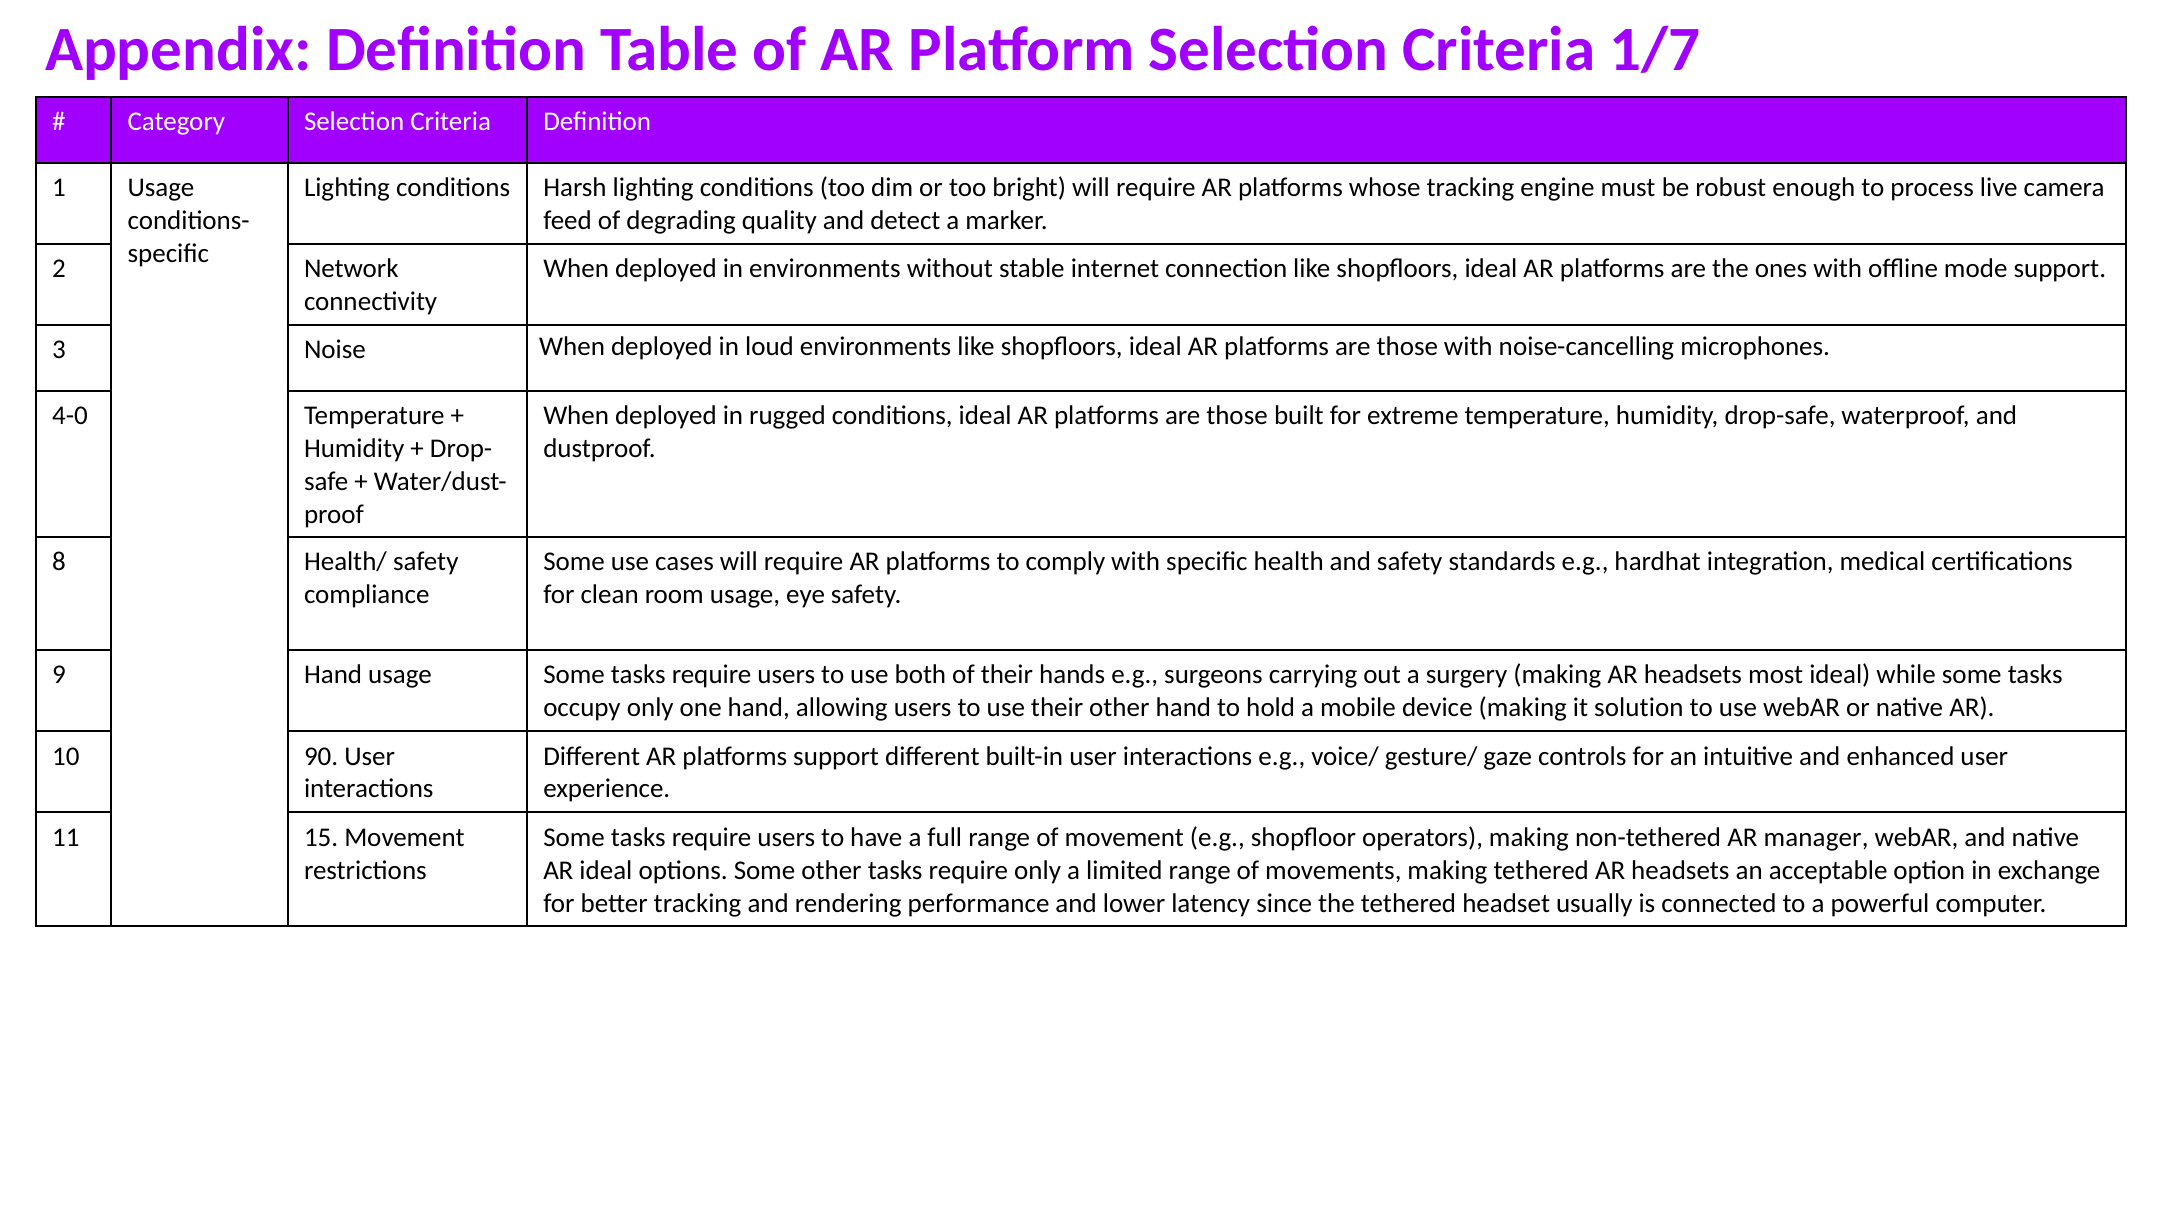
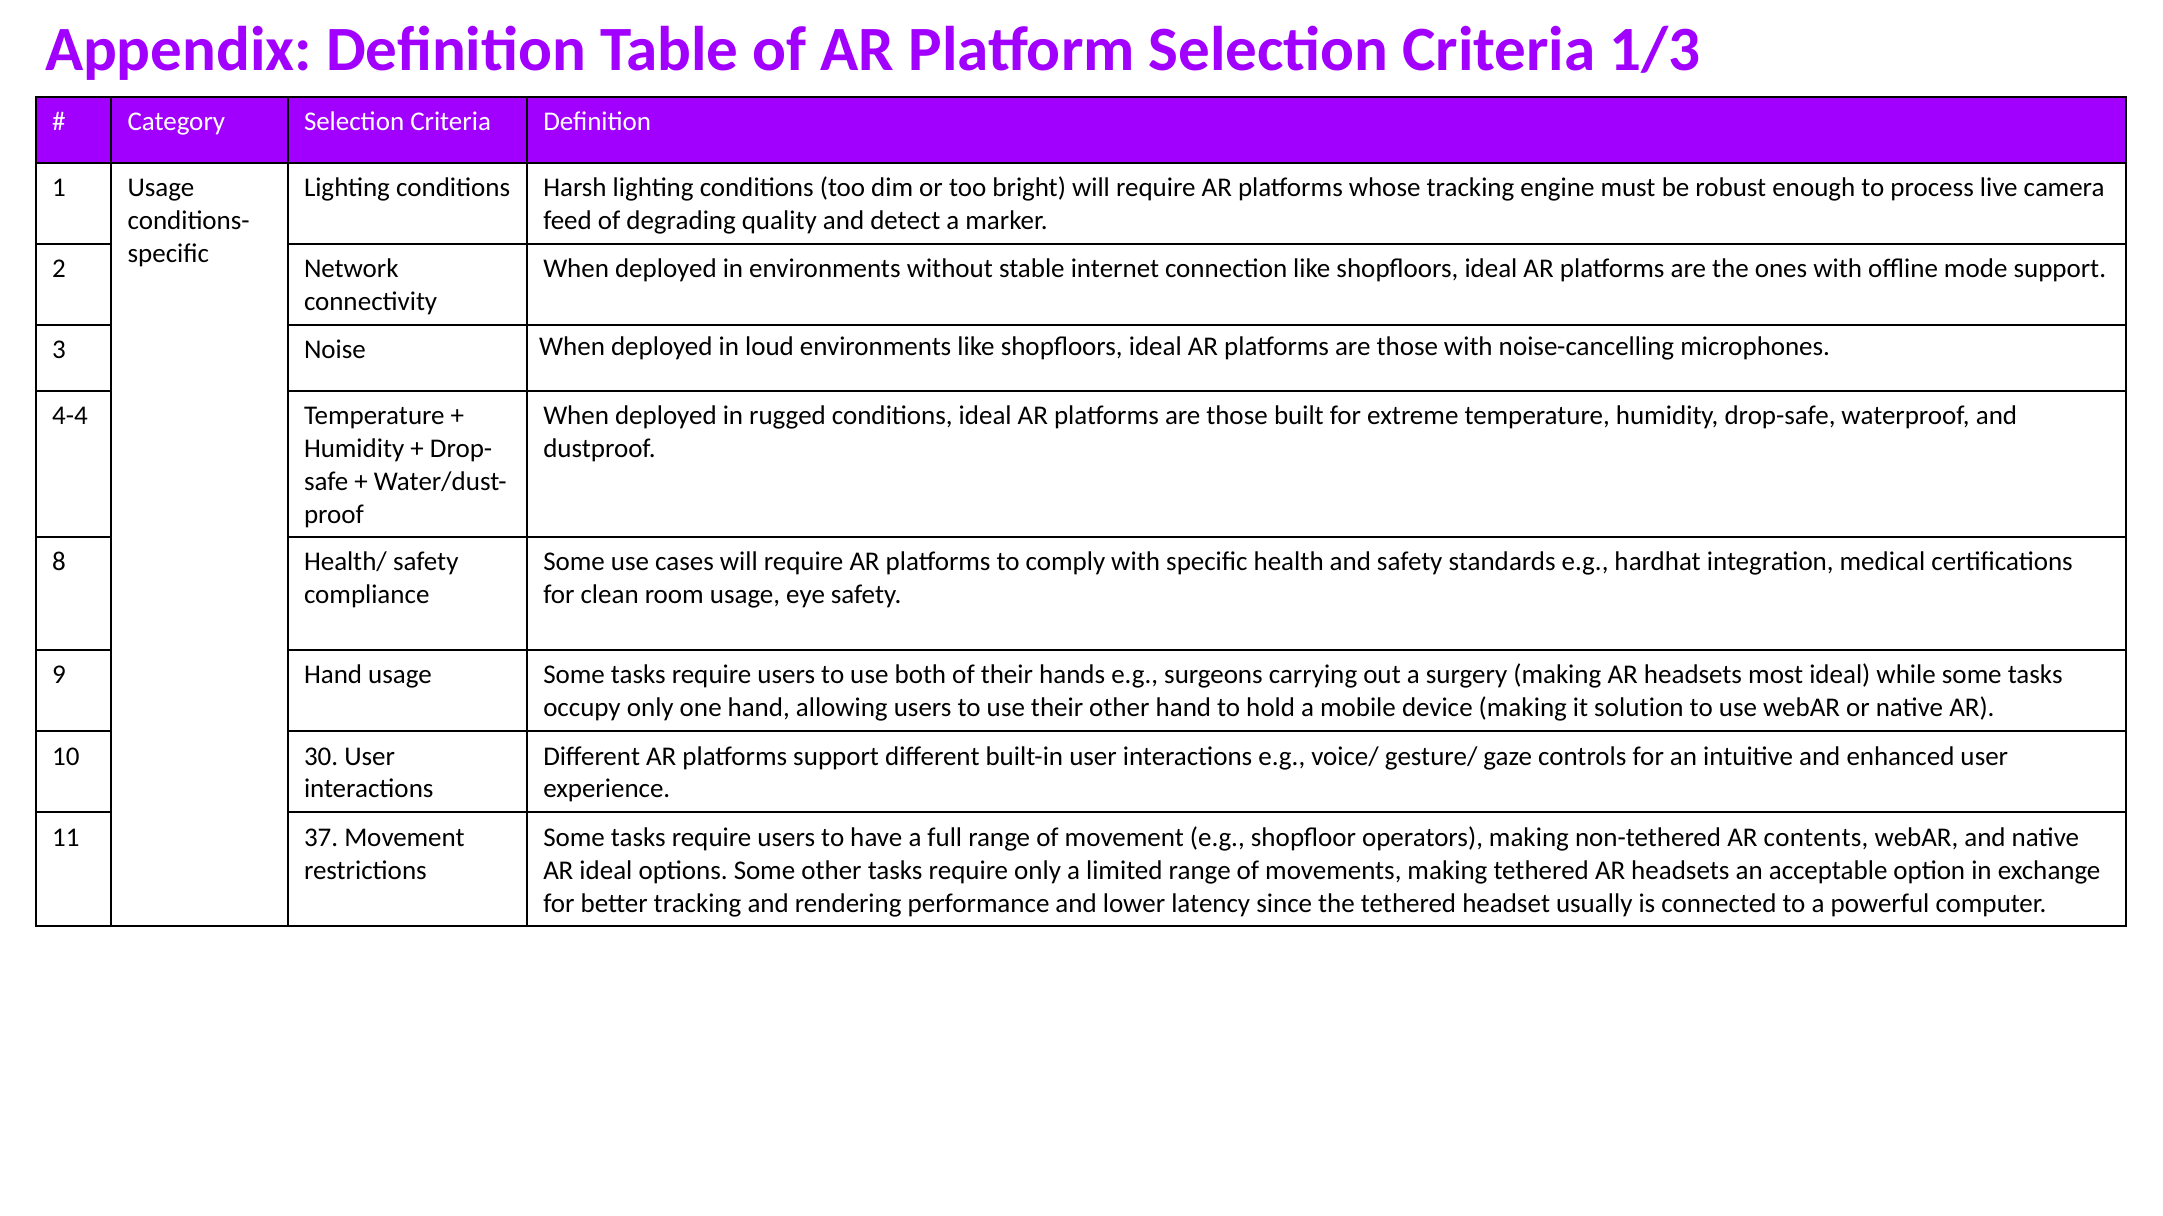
1/7: 1/7 -> 1/3
4-0: 4-0 -> 4-4
90: 90 -> 30
15: 15 -> 37
manager: manager -> contents
